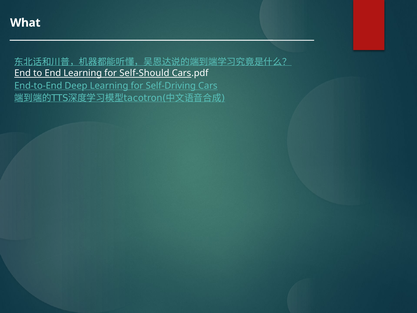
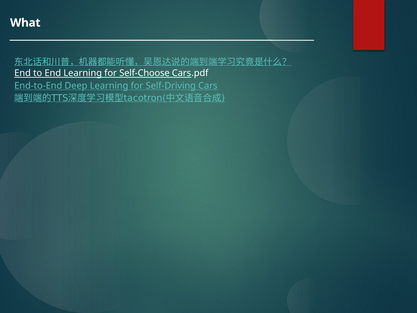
Self-Should: Self-Should -> Self-Choose
